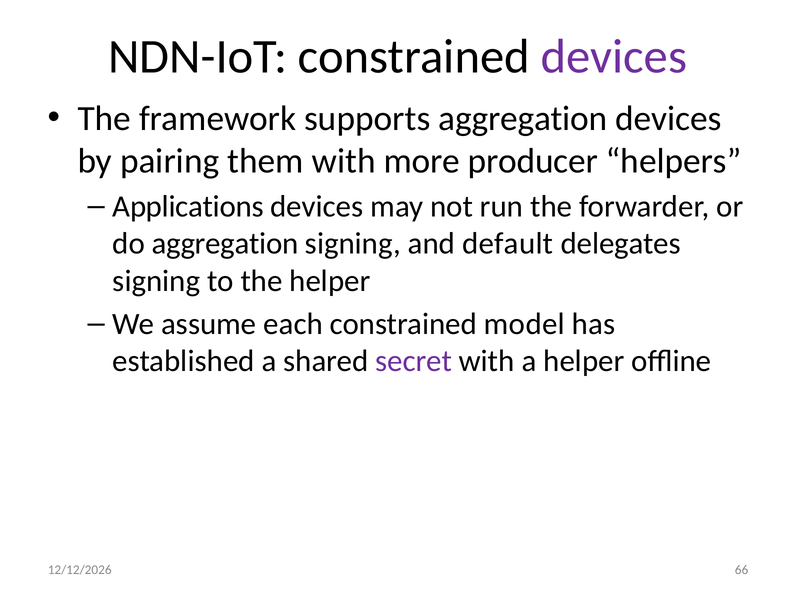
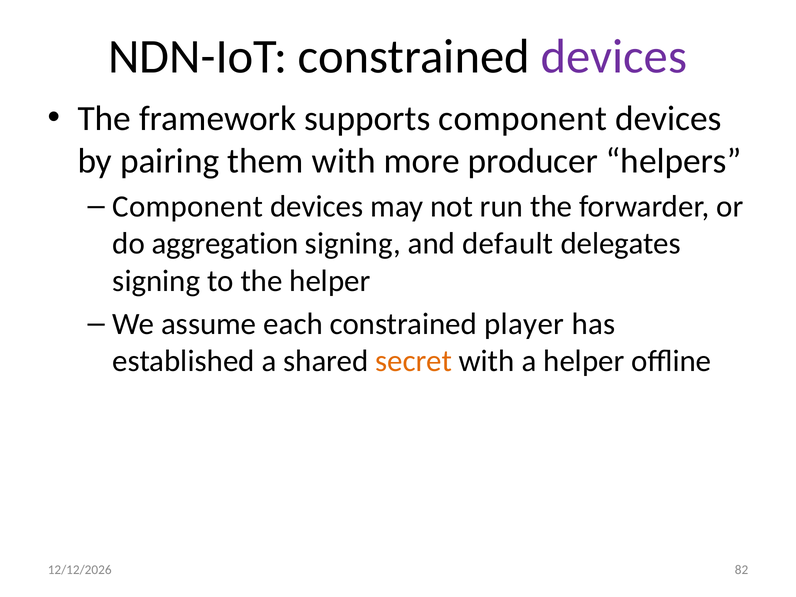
supports aggregation: aggregation -> component
Applications at (188, 207): Applications -> Component
model: model -> player
secret colour: purple -> orange
66: 66 -> 82
